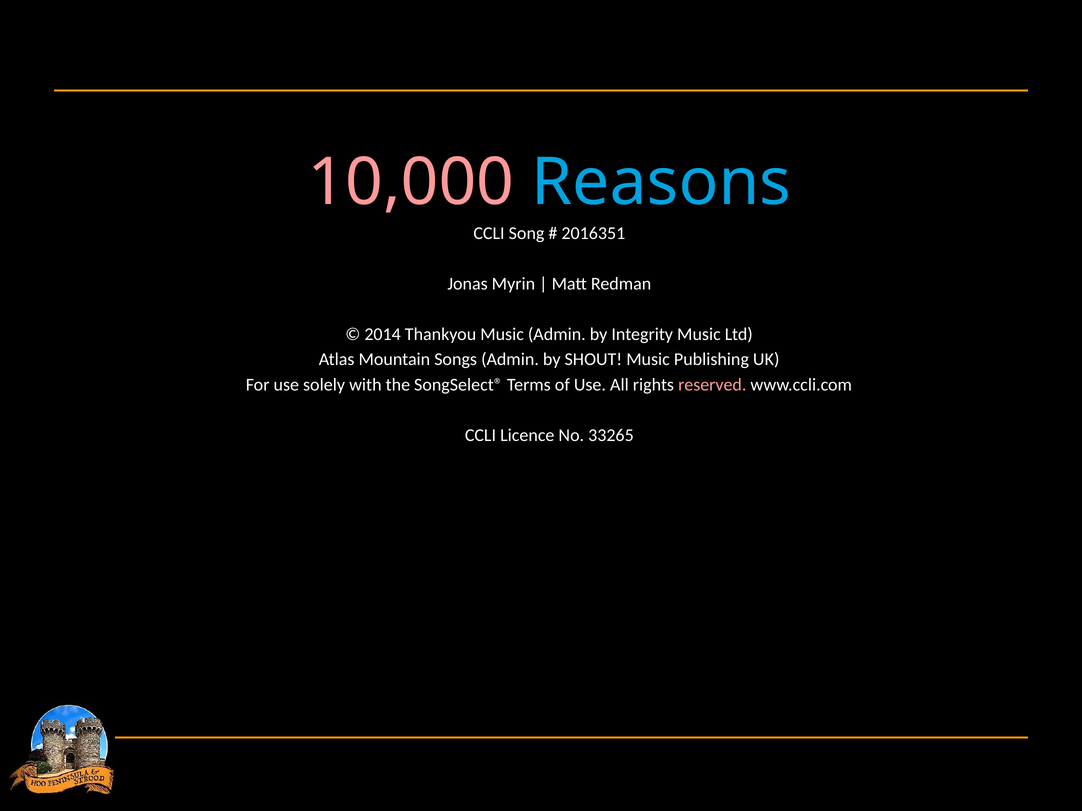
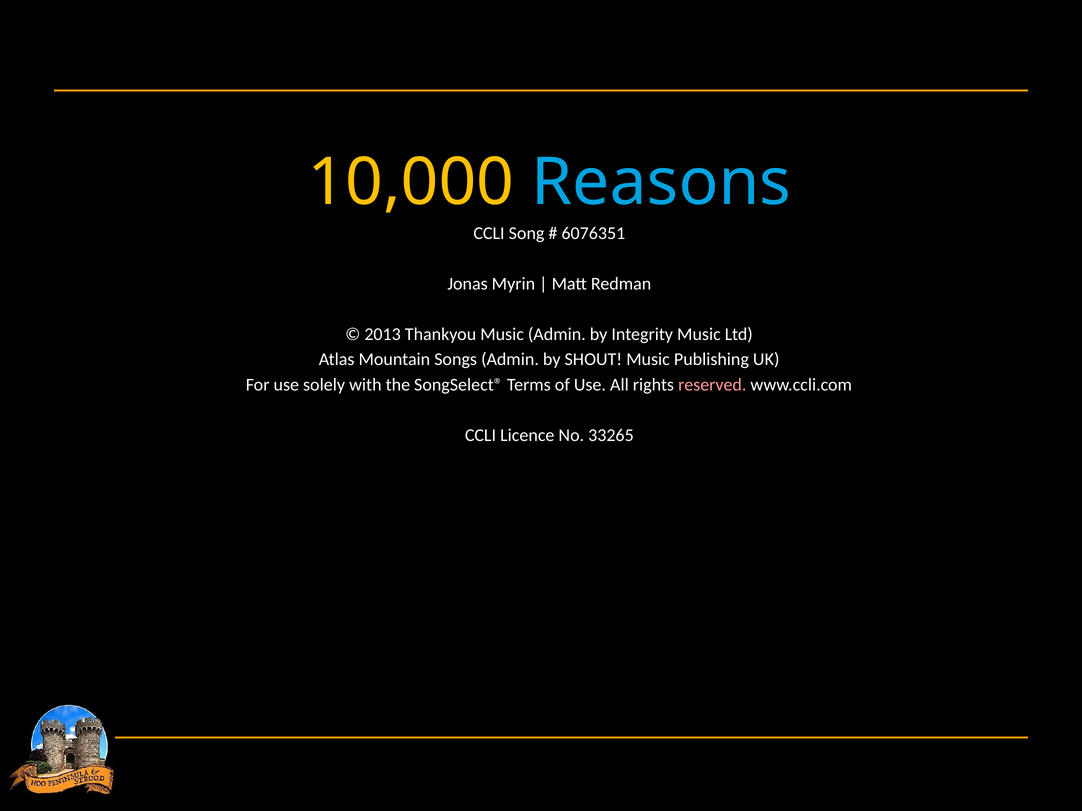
10,000 colour: pink -> yellow
2016351: 2016351 -> 6076351
2014: 2014 -> 2013
